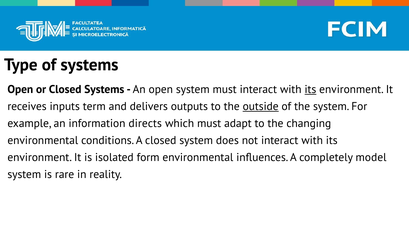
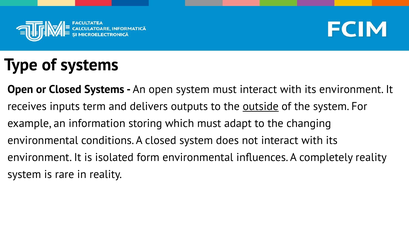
its at (310, 89) underline: present -> none
directs: directs -> storing
completely model: model -> reality
